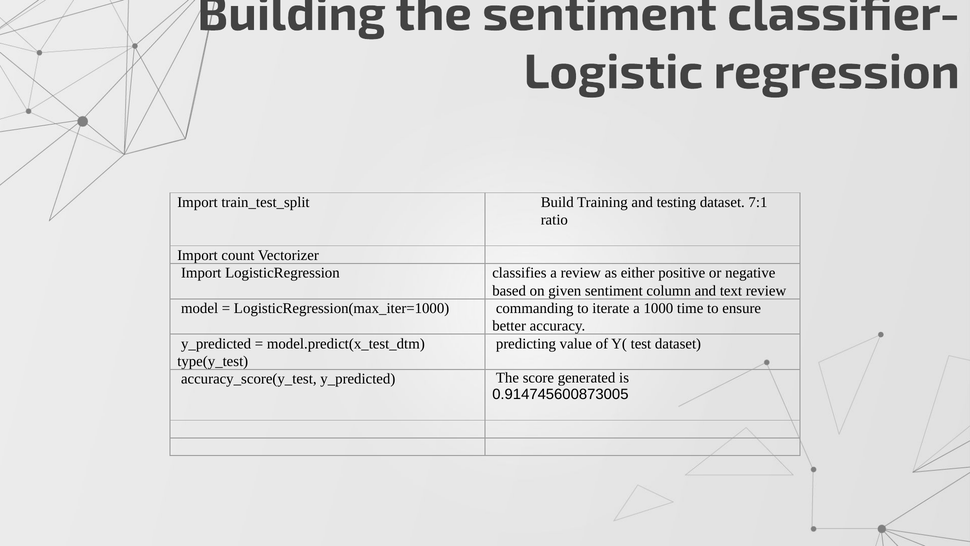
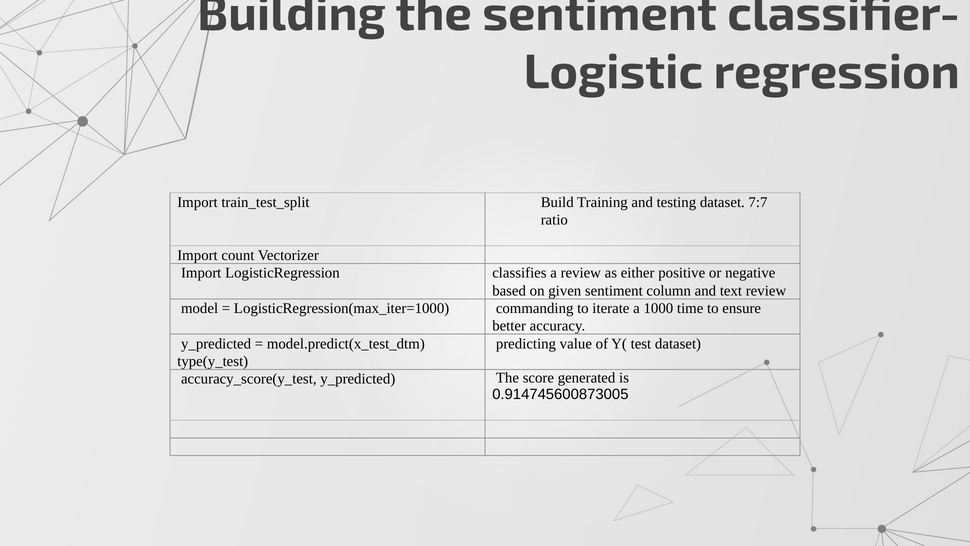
7:1: 7:1 -> 7:7
